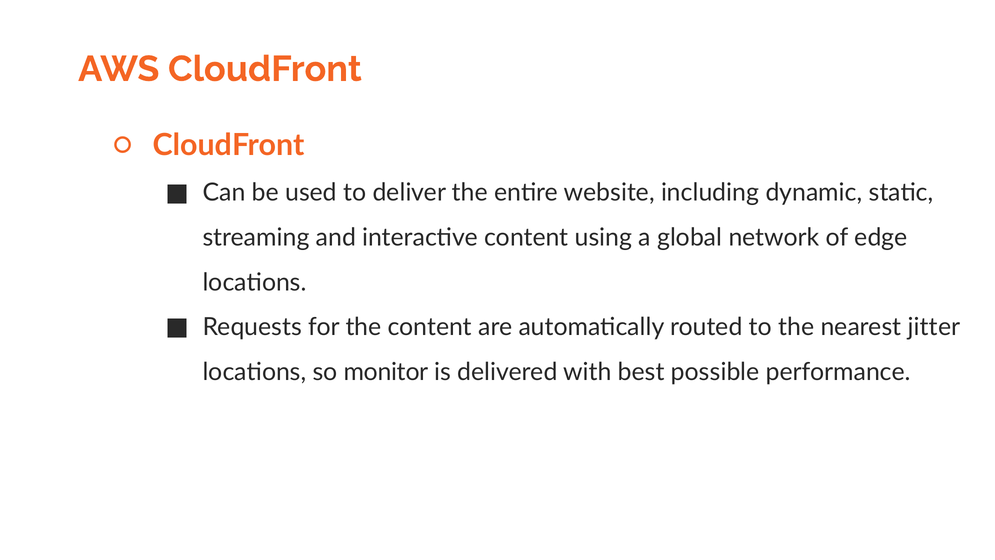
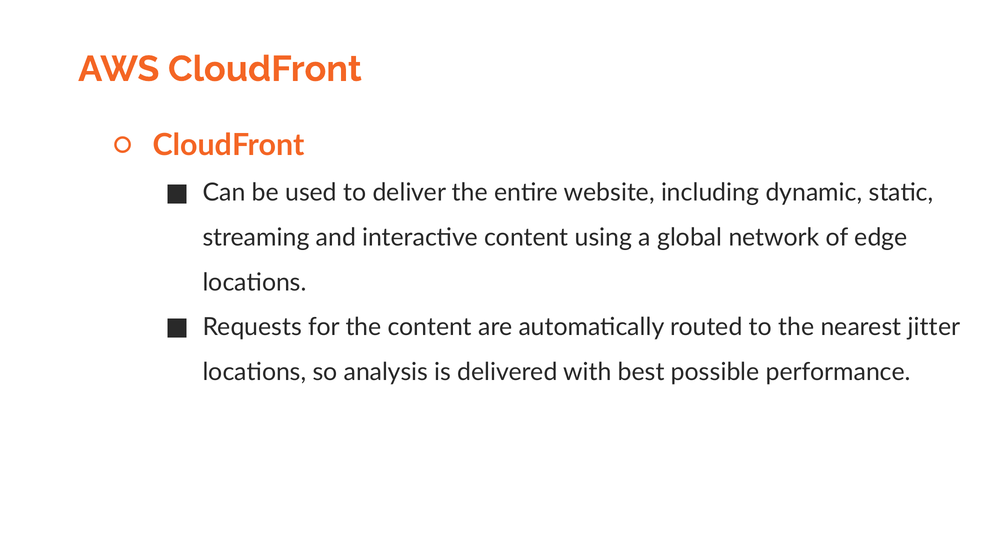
monitor: monitor -> analysis
